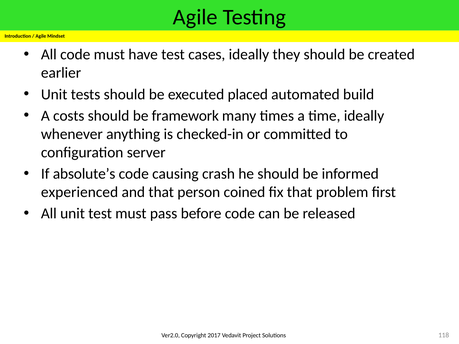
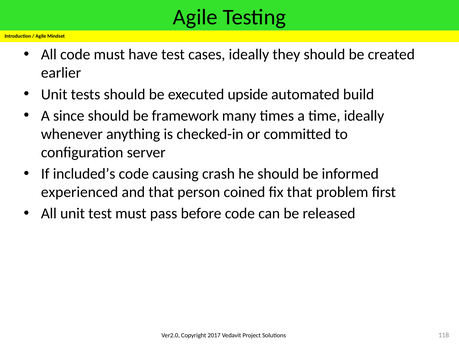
placed: placed -> upside
costs: costs -> since
absolute’s: absolute’s -> included’s
